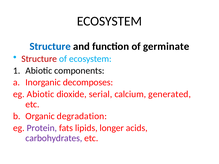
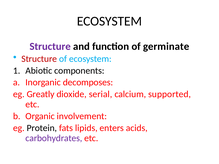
Structure at (50, 47) colour: blue -> purple
eg Abiotic: Abiotic -> Greatly
generated: generated -> supported
degradation: degradation -> involvement
Protein colour: purple -> black
longer: longer -> enters
